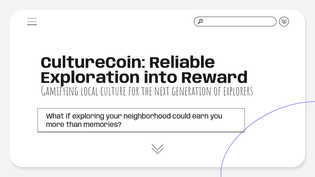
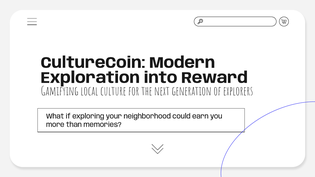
Reliable: Reliable -> Modern
